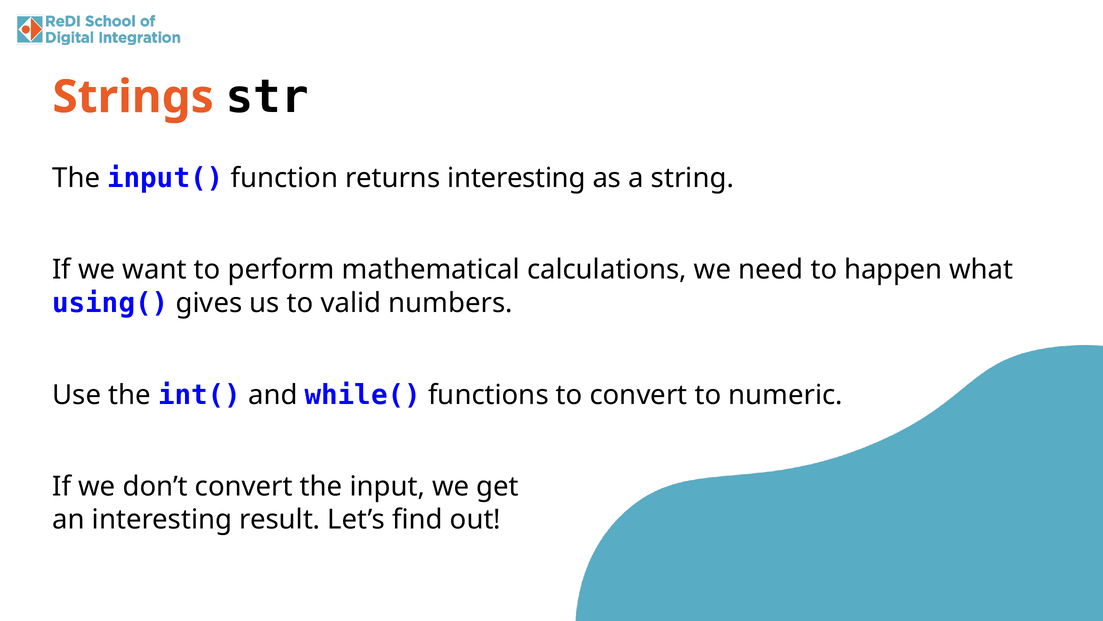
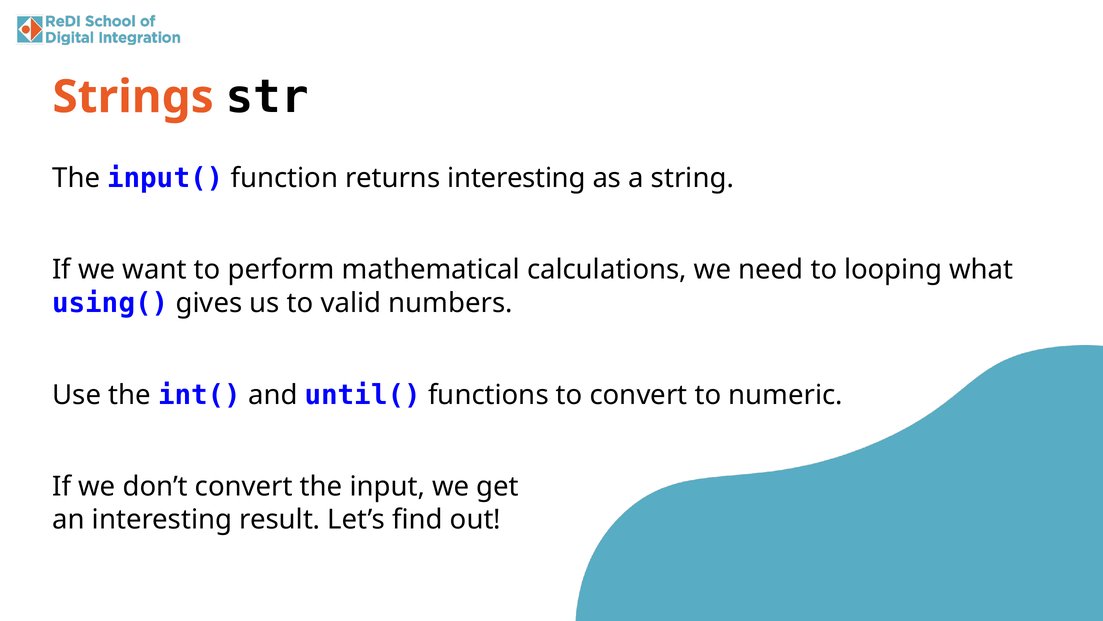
happen: happen -> looping
while(: while( -> until(
